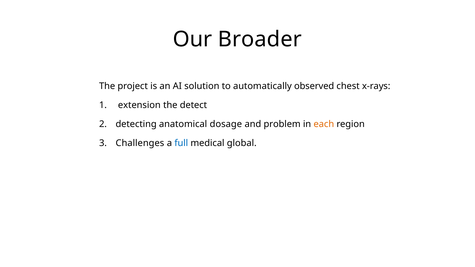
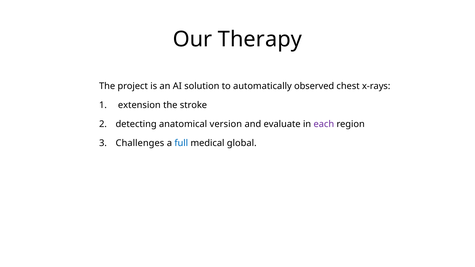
Broader: Broader -> Therapy
detect: detect -> stroke
dosage: dosage -> version
problem: problem -> evaluate
each colour: orange -> purple
